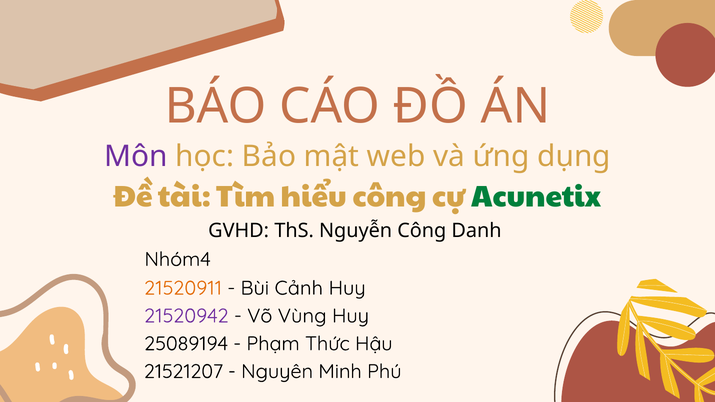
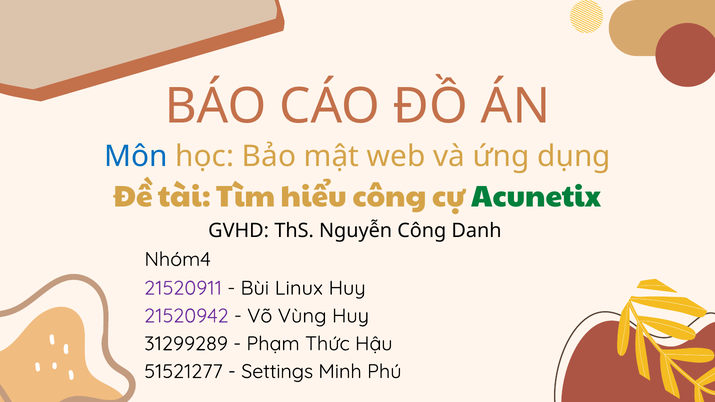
Môn colour: purple -> blue
21520911 colour: orange -> purple
Cảnh: Cảnh -> Linux
25089194: 25089194 -> 31299289
21521207: 21521207 -> 51521277
Nguyên: Nguyên -> Settings
